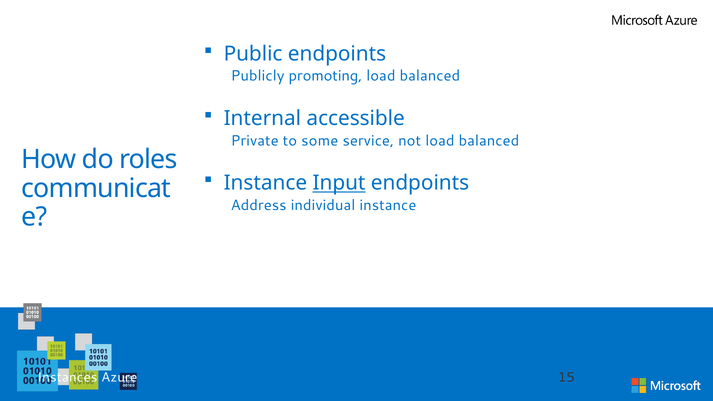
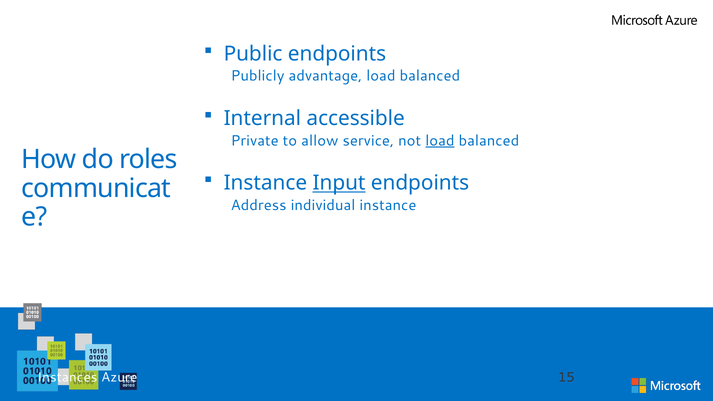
promoting: promoting -> advantage
some: some -> allow
load at (440, 141) underline: none -> present
